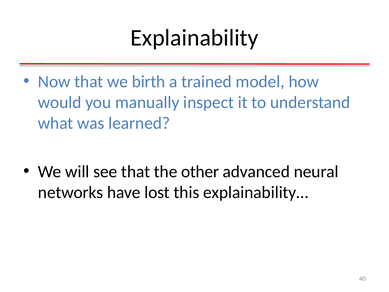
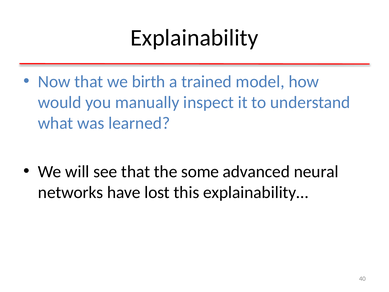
other: other -> some
